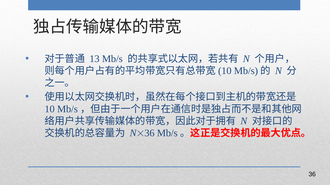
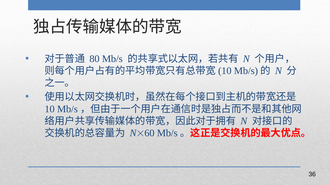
13: 13 -> 80
36 at (149, 134): 36 -> 60
